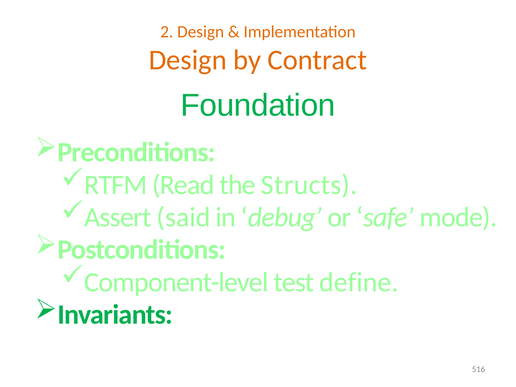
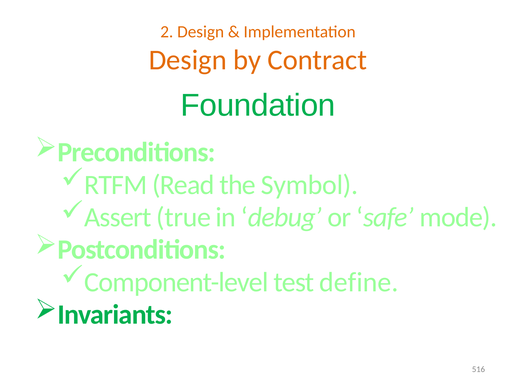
Structs: Structs -> Symbol
said: said -> true
